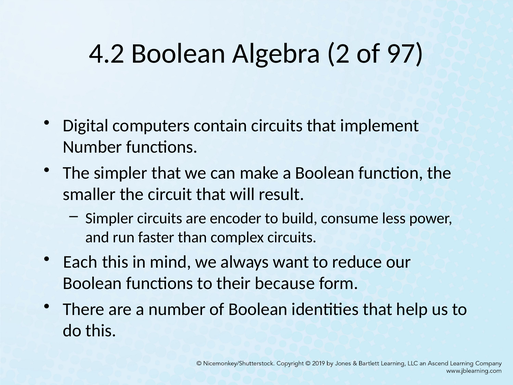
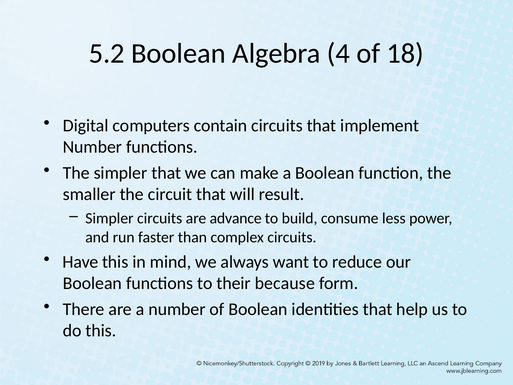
4.2: 4.2 -> 5.2
2: 2 -> 4
97: 97 -> 18
encoder: encoder -> advance
Each: Each -> Have
